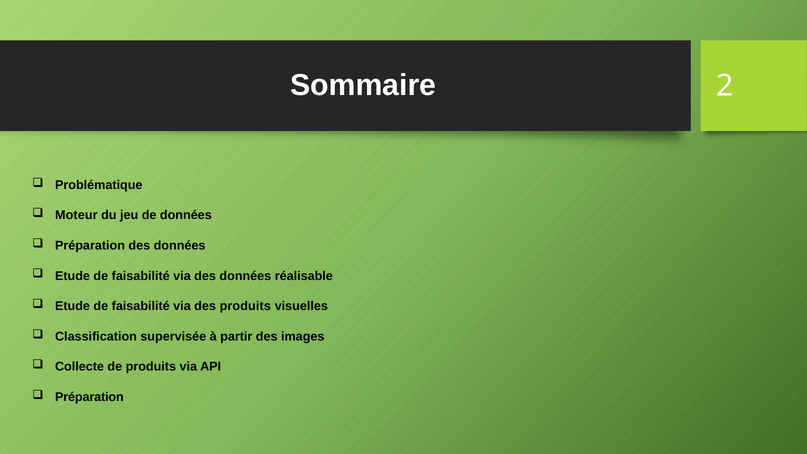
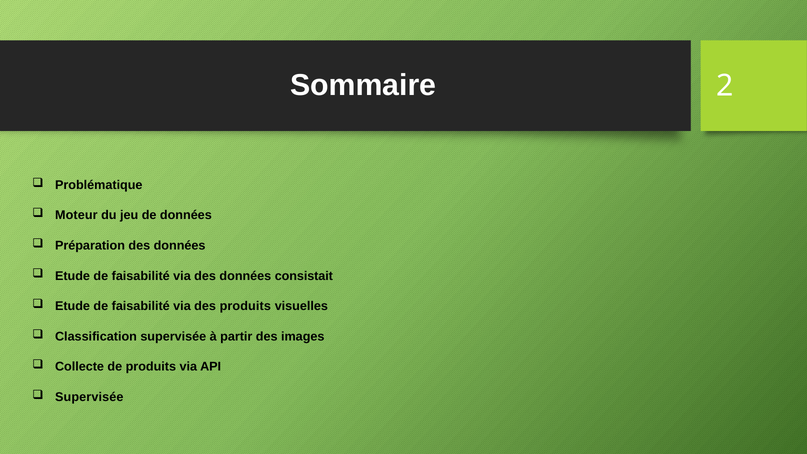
réalisable: réalisable -> consistait
Préparation at (89, 397): Préparation -> Supervisée
